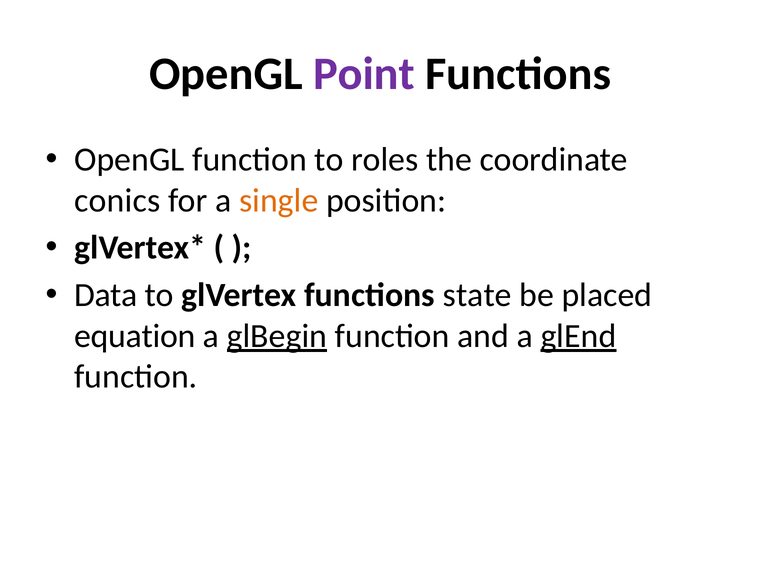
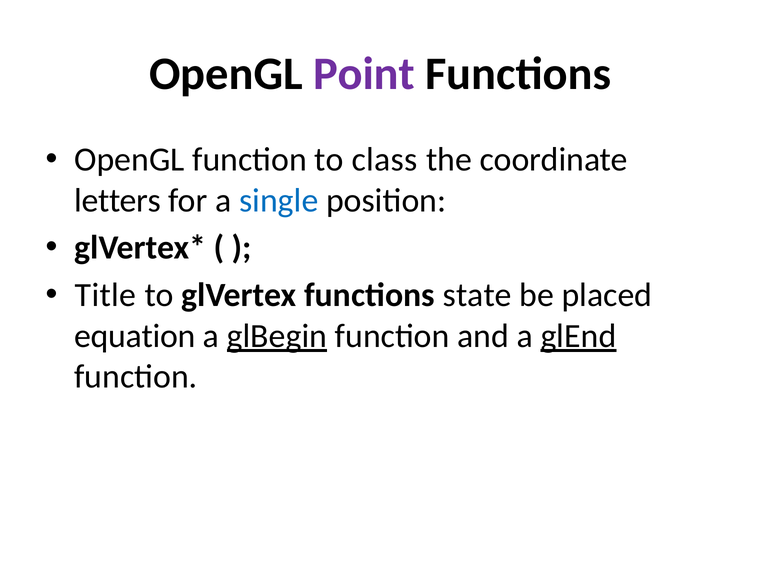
roles: roles -> class
conics: conics -> letters
single colour: orange -> blue
Data: Data -> Title
